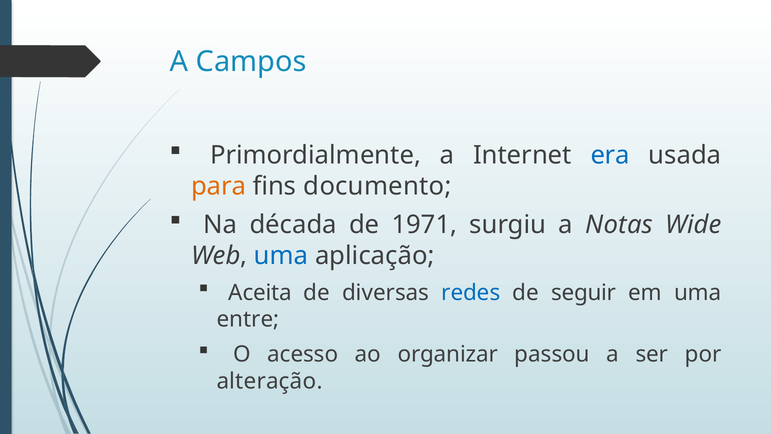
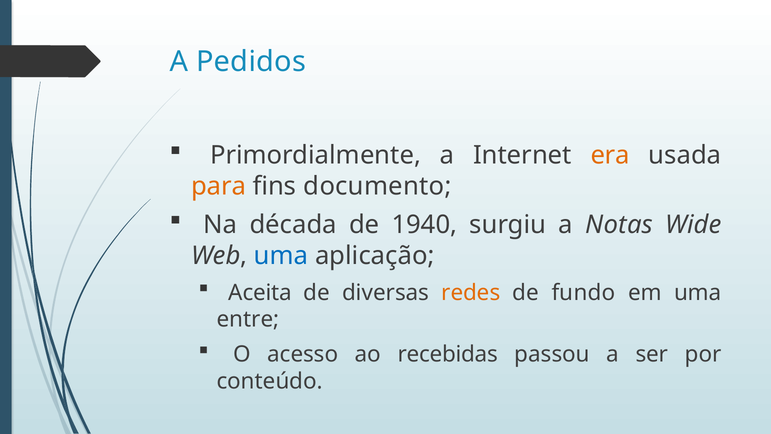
Campos: Campos -> Pedidos
era colour: blue -> orange
1971: 1971 -> 1940
redes colour: blue -> orange
seguir: seguir -> fundo
organizar: organizar -> recebidas
alteração: alteração -> conteúdo
